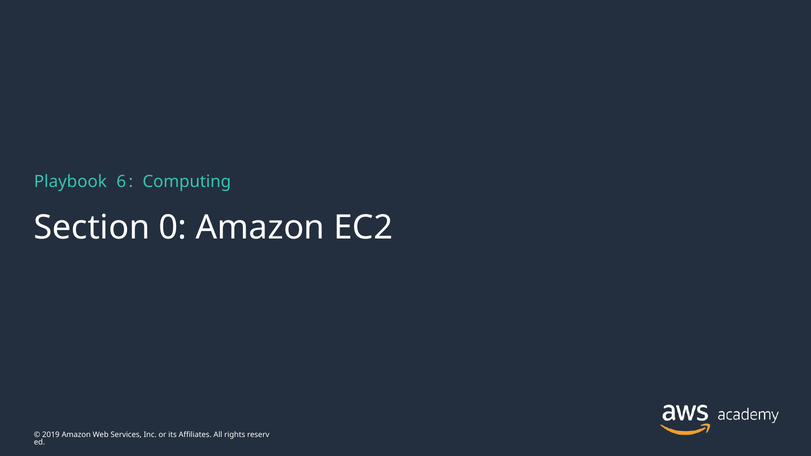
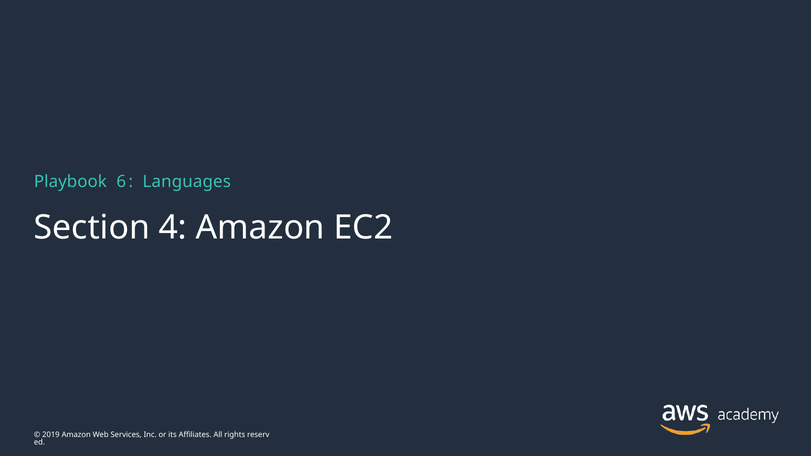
Computing: Computing -> Languages
0: 0 -> 4
